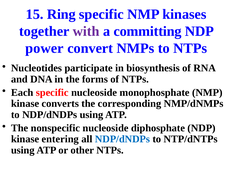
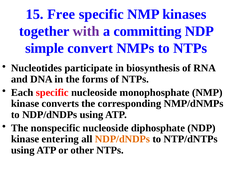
Ring: Ring -> Free
power: power -> simple
NDP/dNDPs at (122, 139) colour: blue -> orange
